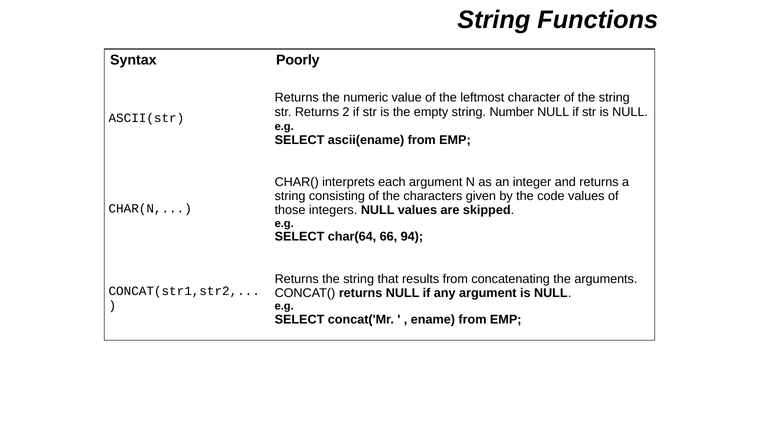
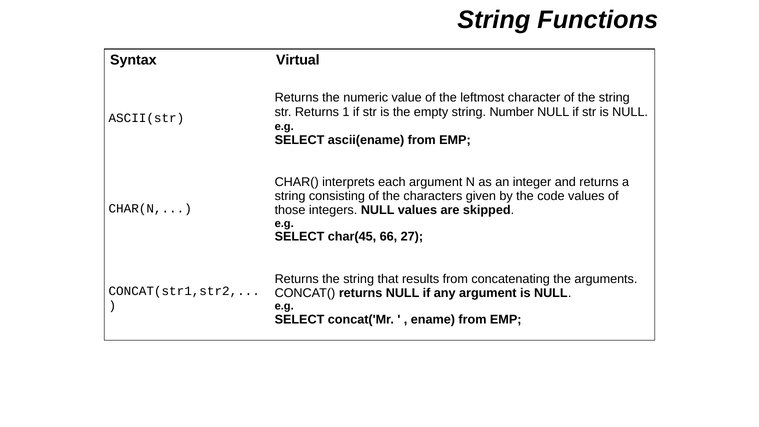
Poorly: Poorly -> Virtual
2: 2 -> 1
char(64: char(64 -> char(45
94: 94 -> 27
